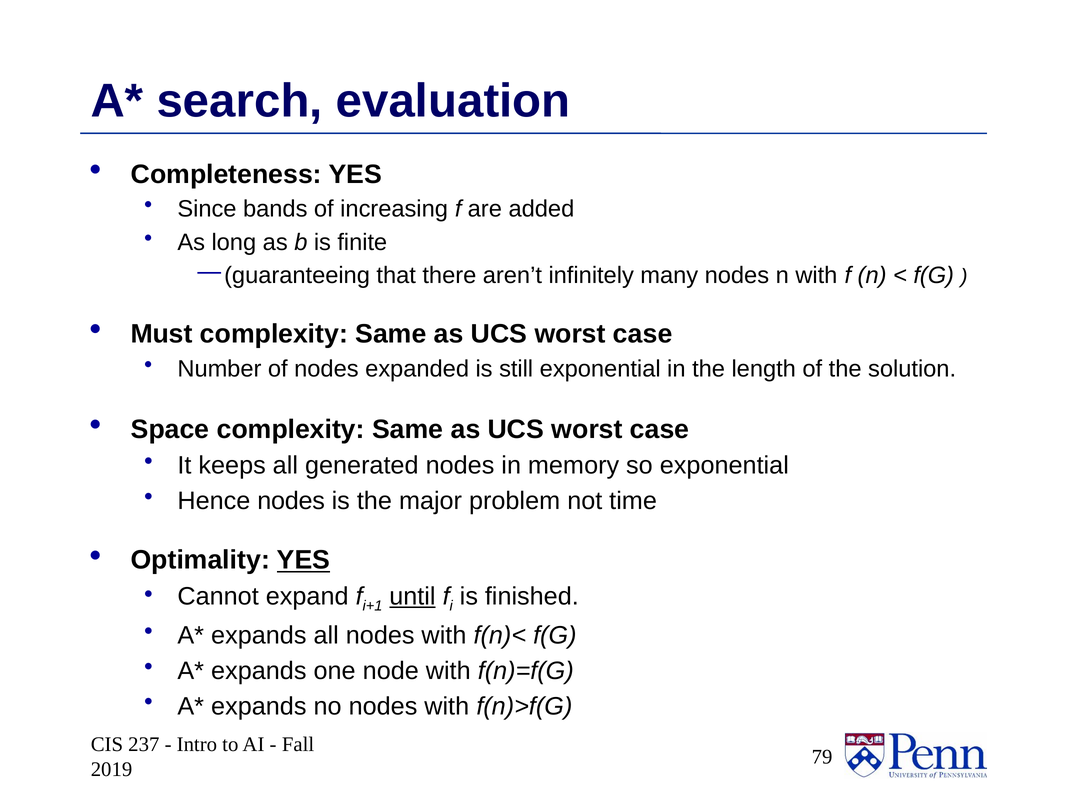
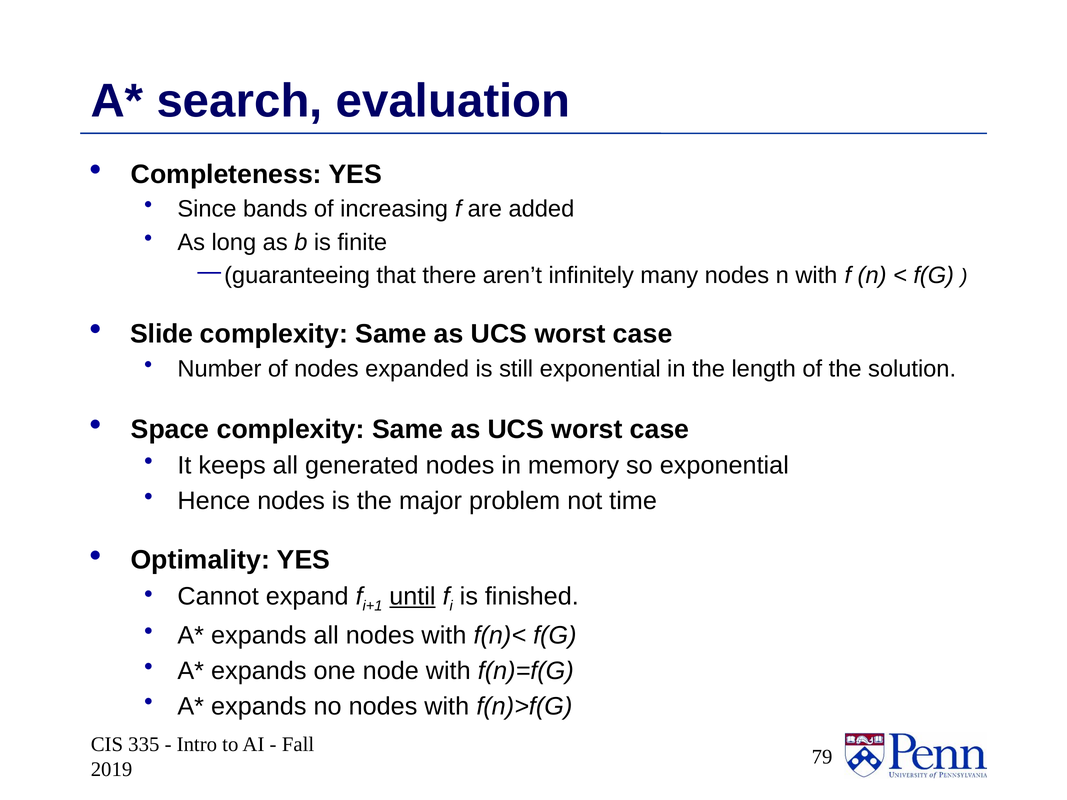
Must: Must -> Slide
YES at (303, 560) underline: present -> none
237: 237 -> 335
